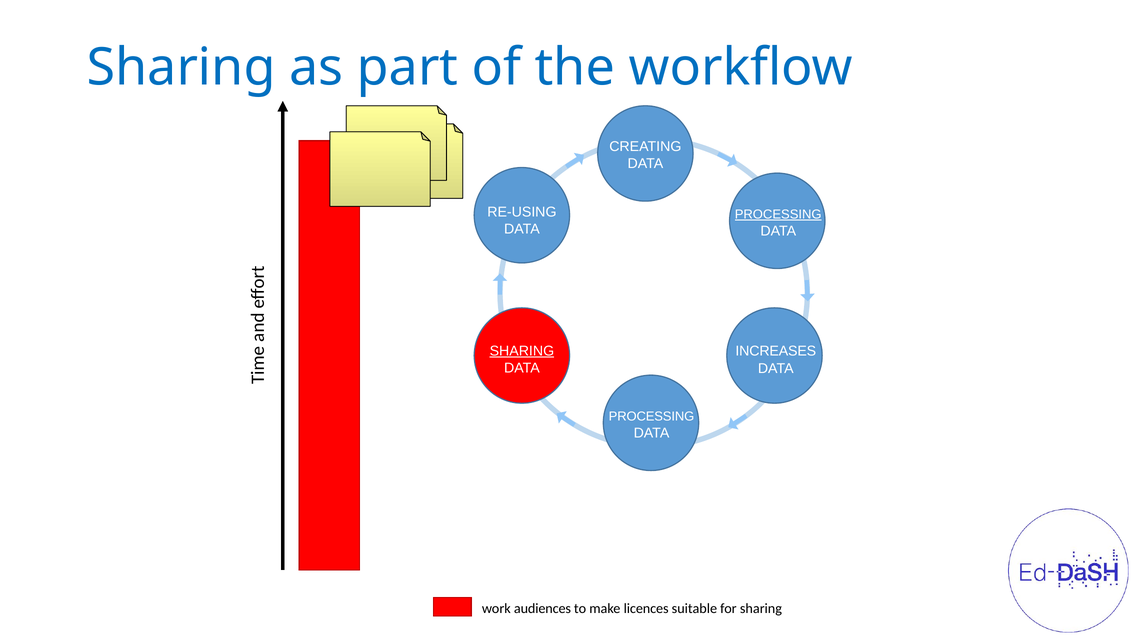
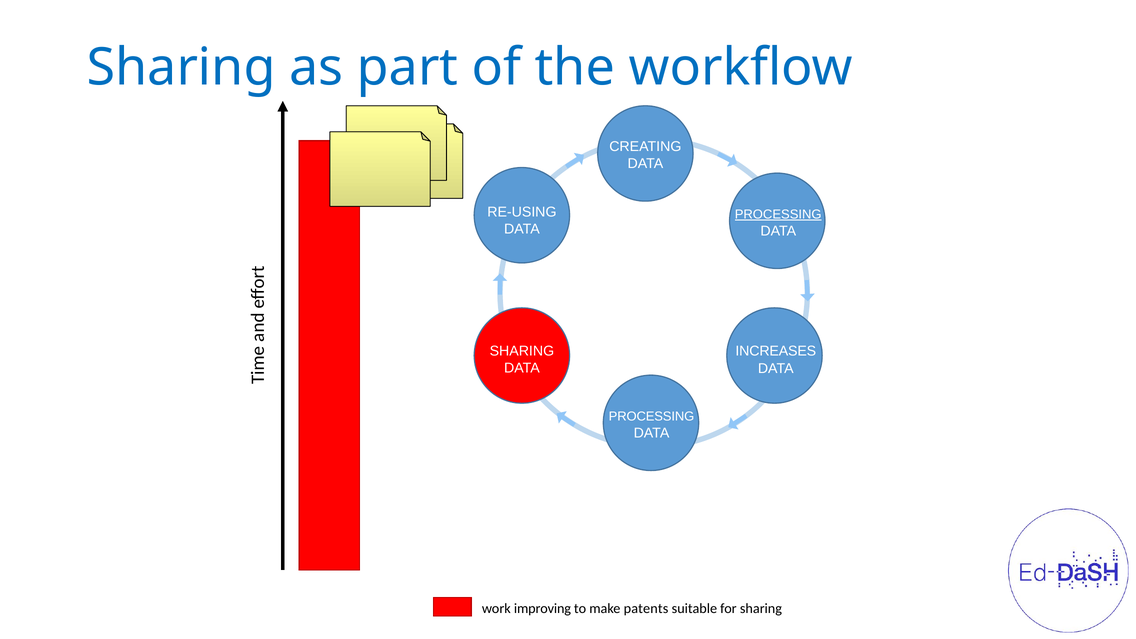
SHARING at (522, 351) underline: present -> none
audiences: audiences -> improving
licences: licences -> patents
